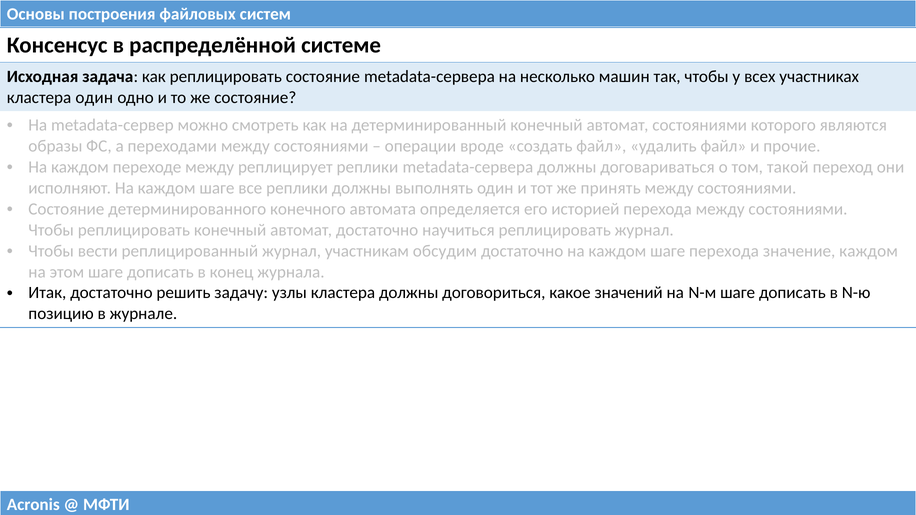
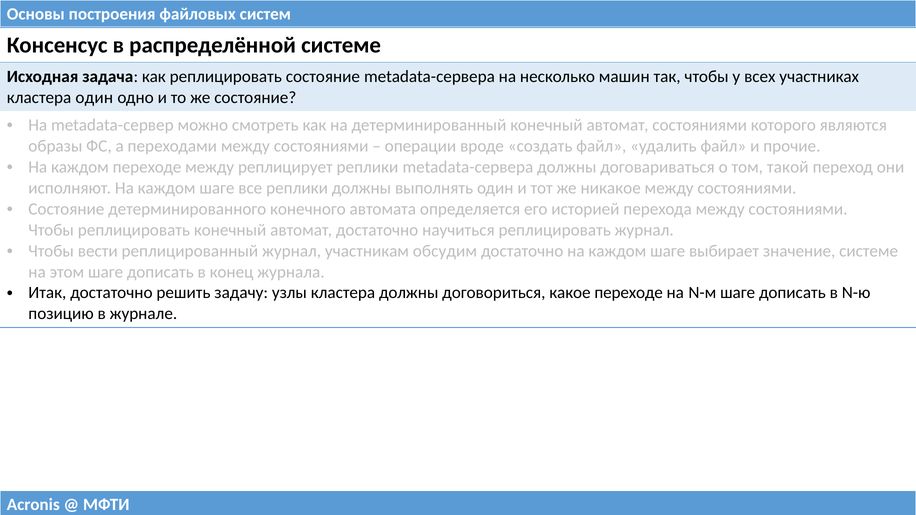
принять: принять -> никакое
шаге перехода: перехода -> выбирает
значение каждом: каждом -> системе
какое значений: значений -> переходе
